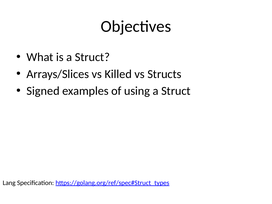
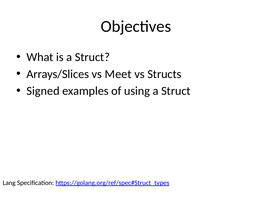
Killed: Killed -> Meet
